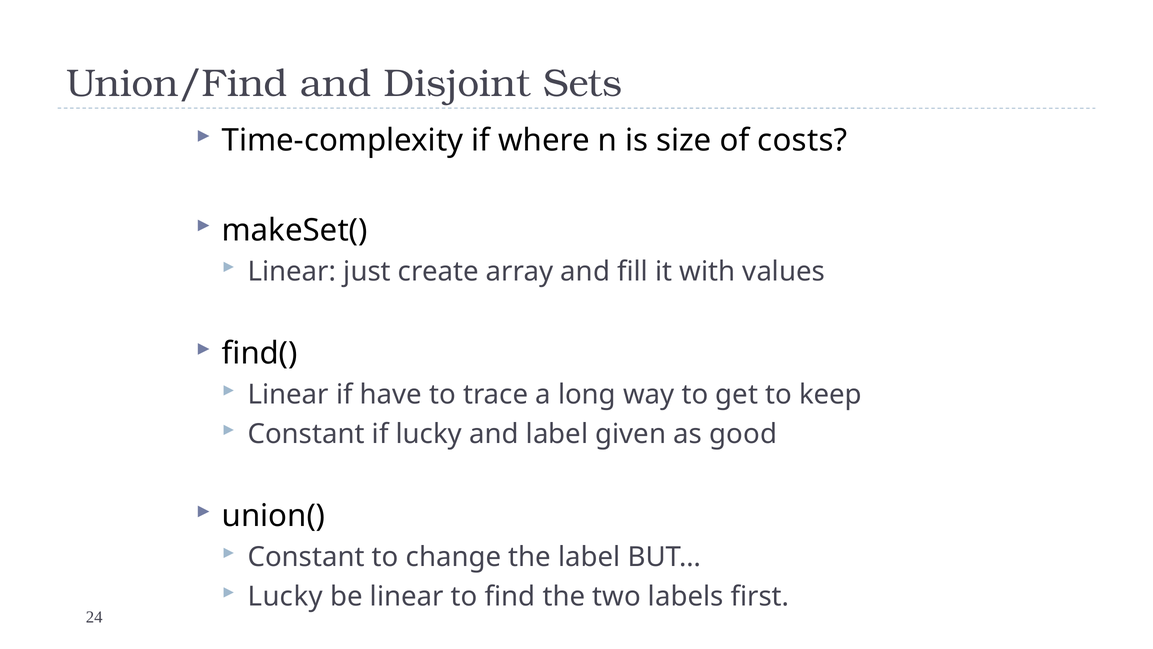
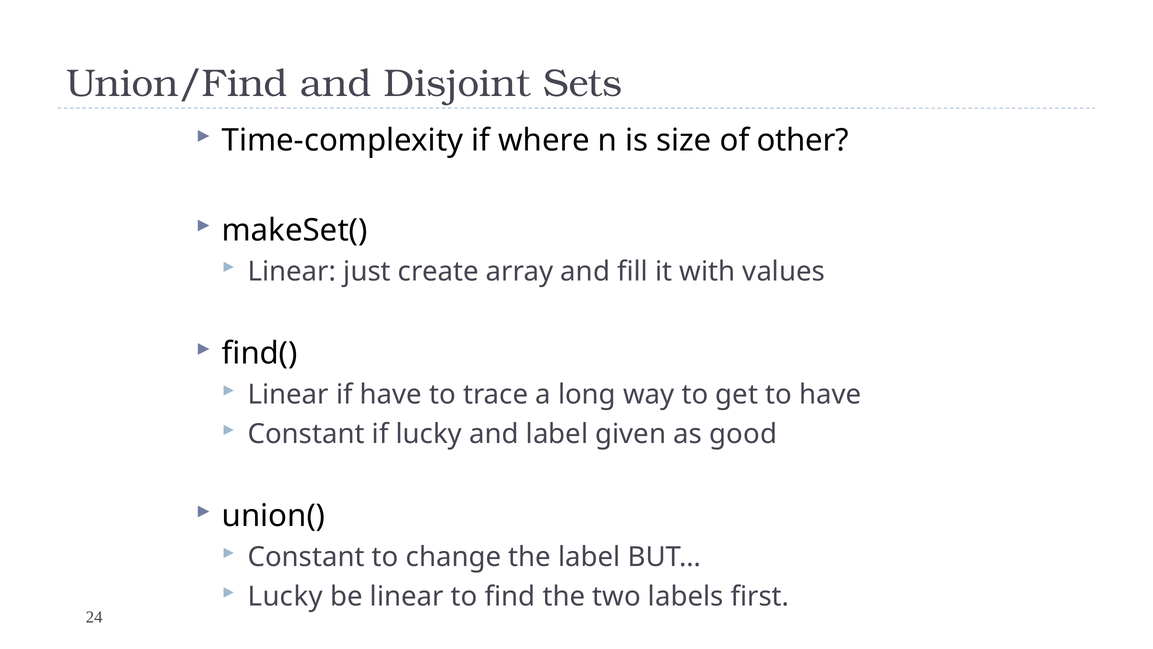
costs: costs -> other
to keep: keep -> have
